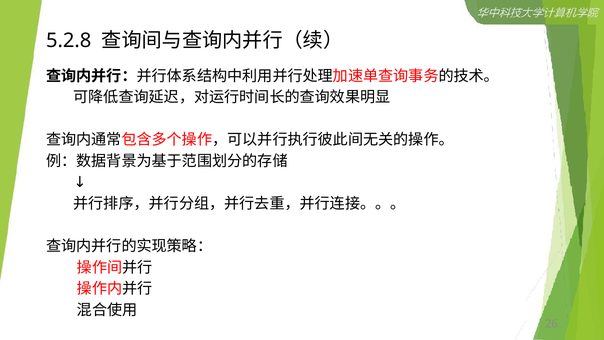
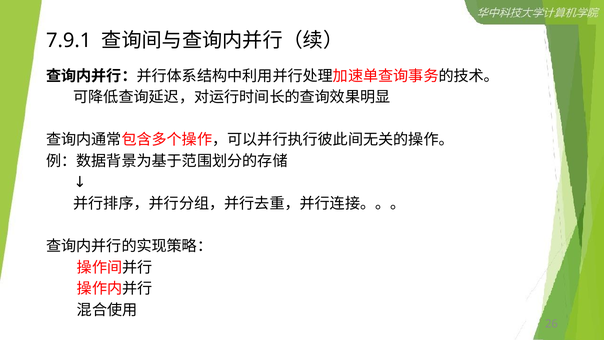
5.2.8: 5.2.8 -> 7.9.1
